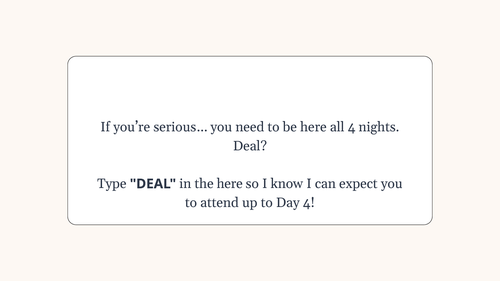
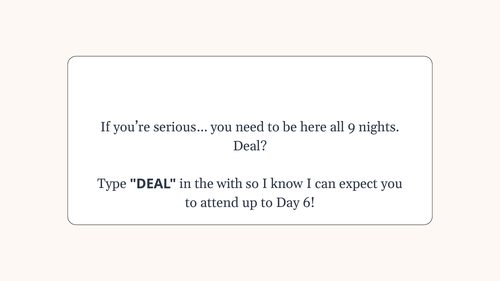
all 4: 4 -> 9
the here: here -> with
Day 4: 4 -> 6
